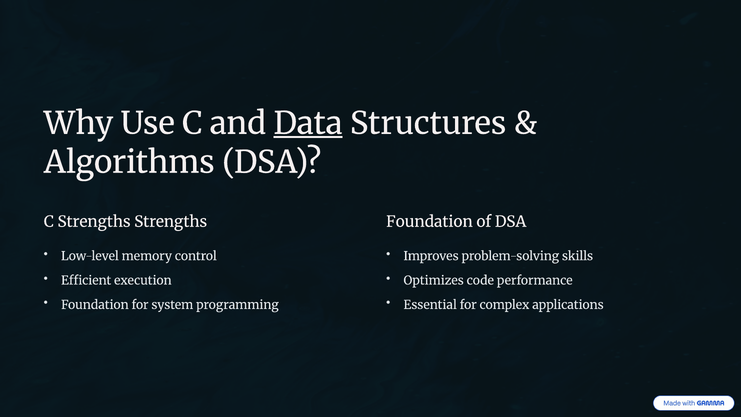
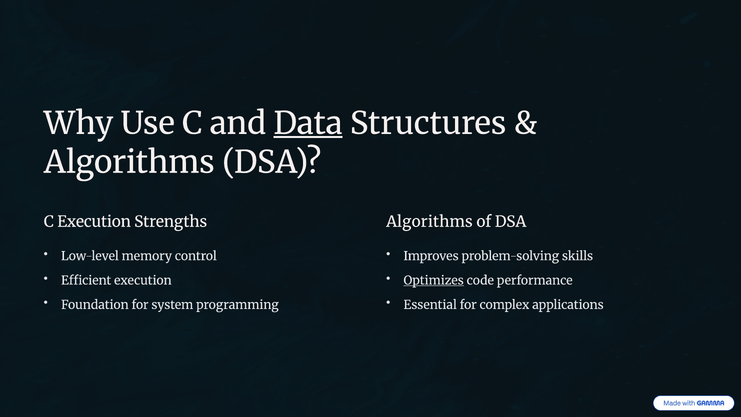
C Strengths: Strengths -> Execution
Foundation at (429, 222): Foundation -> Algorithms
Optimizes underline: none -> present
